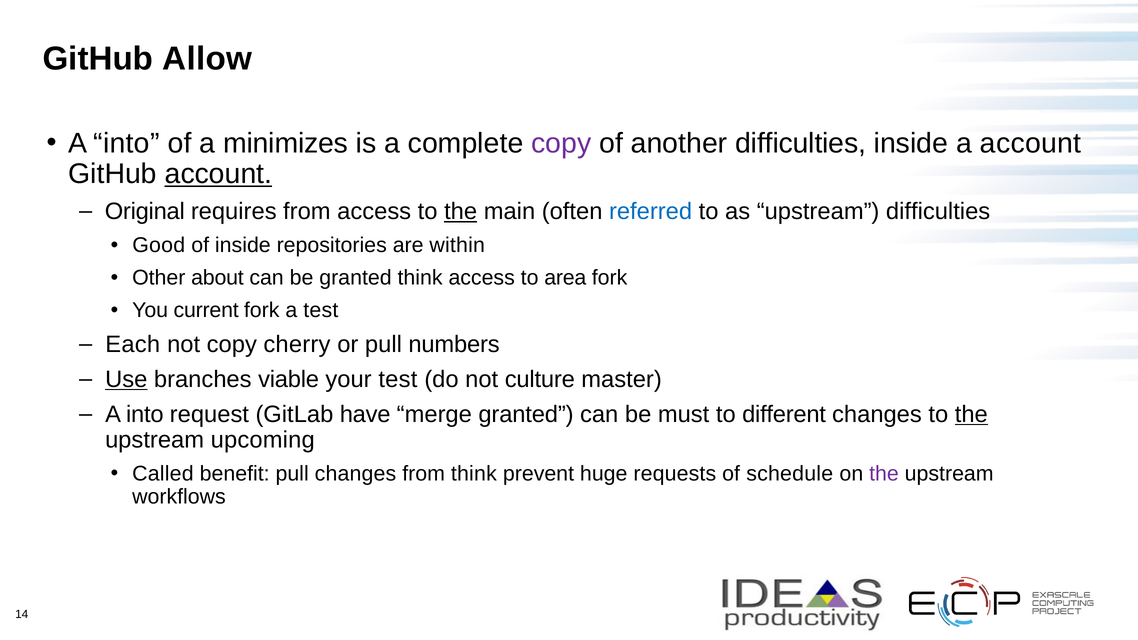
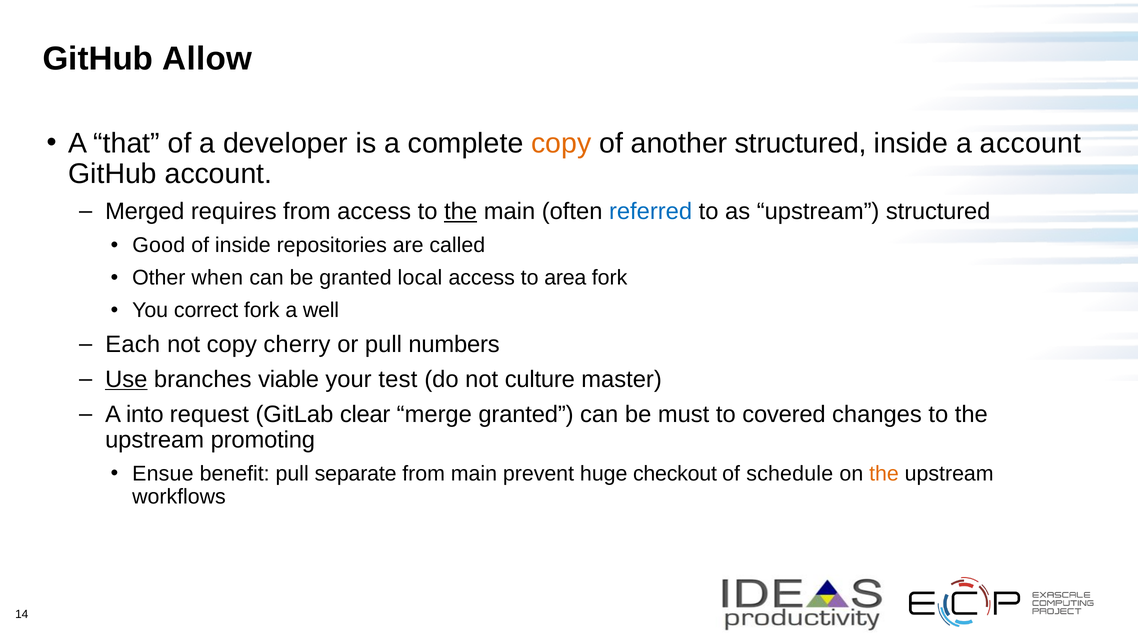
into at (126, 143): into -> that
minimizes: minimizes -> developer
copy at (561, 143) colour: purple -> orange
another difficulties: difficulties -> structured
account at (218, 174) underline: present -> none
Original: Original -> Merged
upstream difficulties: difficulties -> structured
within: within -> called
about: about -> when
granted think: think -> local
current: current -> correct
a test: test -> well
have: have -> clear
different: different -> covered
the at (971, 415) underline: present -> none
upcoming: upcoming -> promoting
Called: Called -> Ensue
pull changes: changes -> separate
from think: think -> main
requests: requests -> checkout
the at (884, 474) colour: purple -> orange
